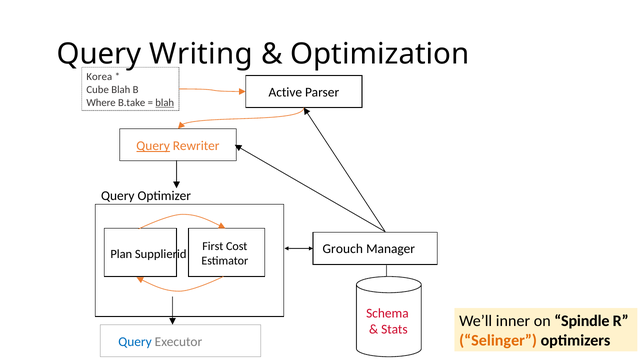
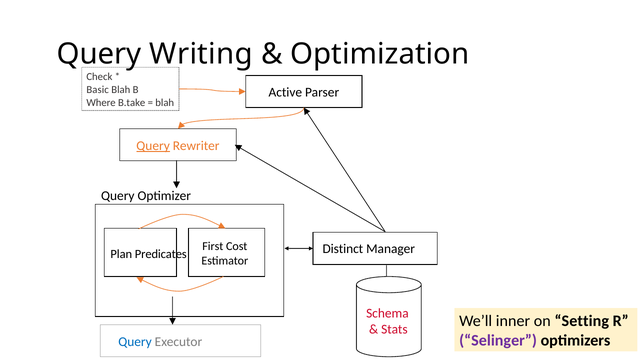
Korea: Korea -> Check
Cube: Cube -> Basic
blah at (165, 103) underline: present -> none
Grouch: Grouch -> Distinct
Supplierid: Supplierid -> Predicates
Spindle: Spindle -> Setting
Selinger colour: orange -> purple
